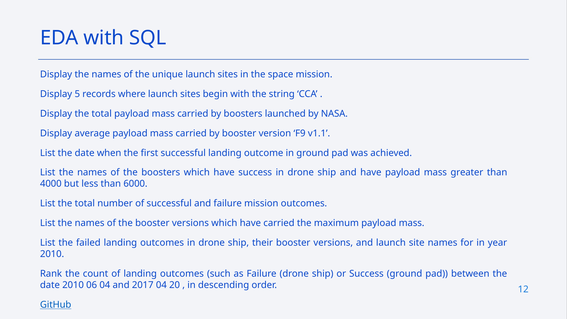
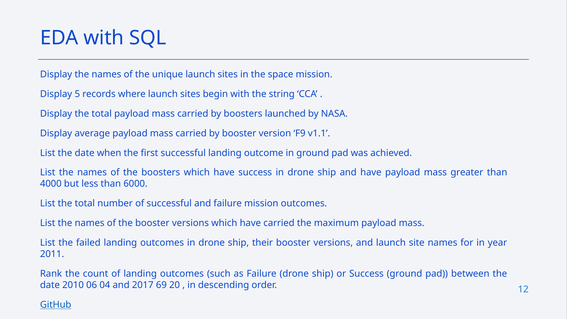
2010 at (52, 254): 2010 -> 2011
2017 04: 04 -> 69
